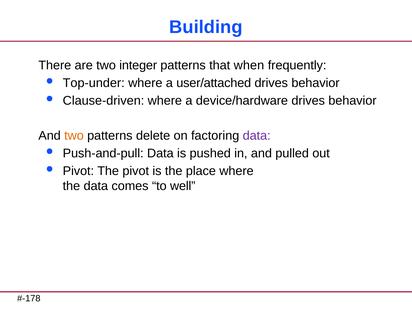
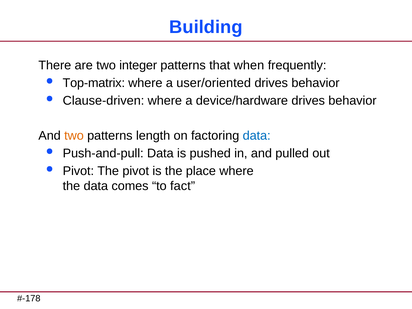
Top-under: Top-under -> Top-matrix
user/attached: user/attached -> user/oriented
delete: delete -> length
data at (257, 136) colour: purple -> blue
well: well -> fact
